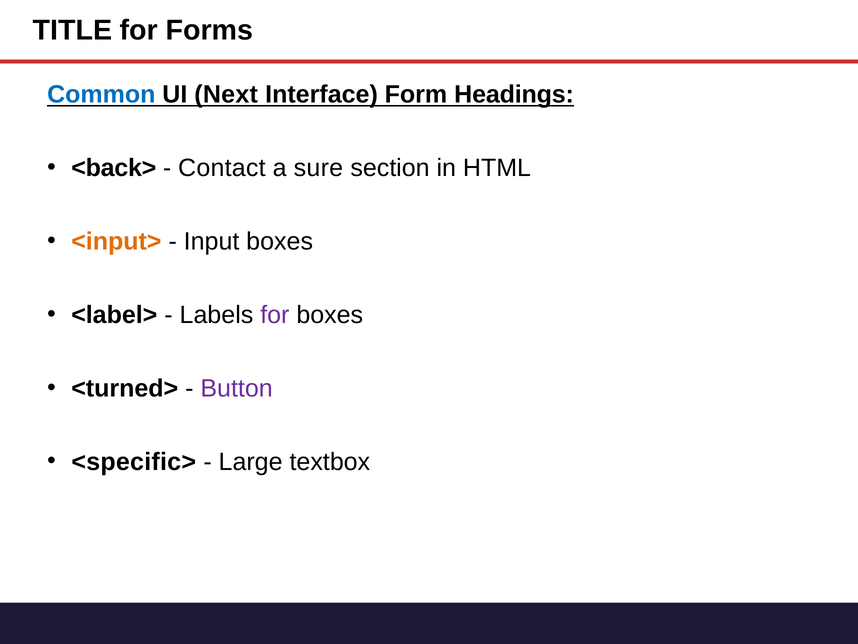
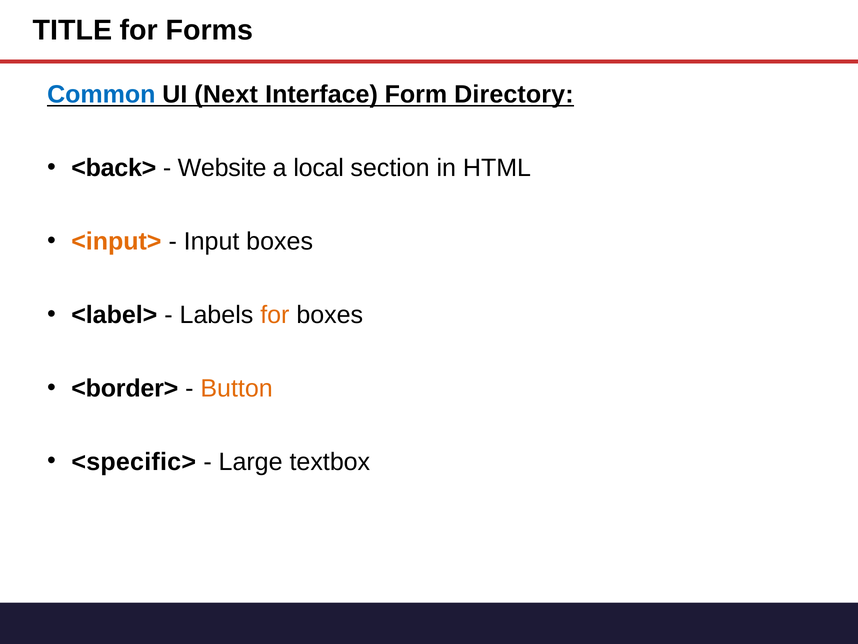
Headings: Headings -> Directory
Contact: Contact -> Website
sure: sure -> local
for at (275, 315) colour: purple -> orange
<turned>: <turned> -> <border>
Button colour: purple -> orange
